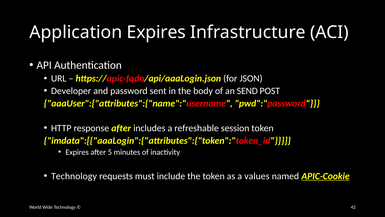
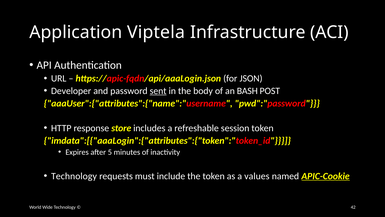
Application Expires: Expires -> Viptela
sent underline: none -> present
SEND: SEND -> BASH
response after: after -> store
